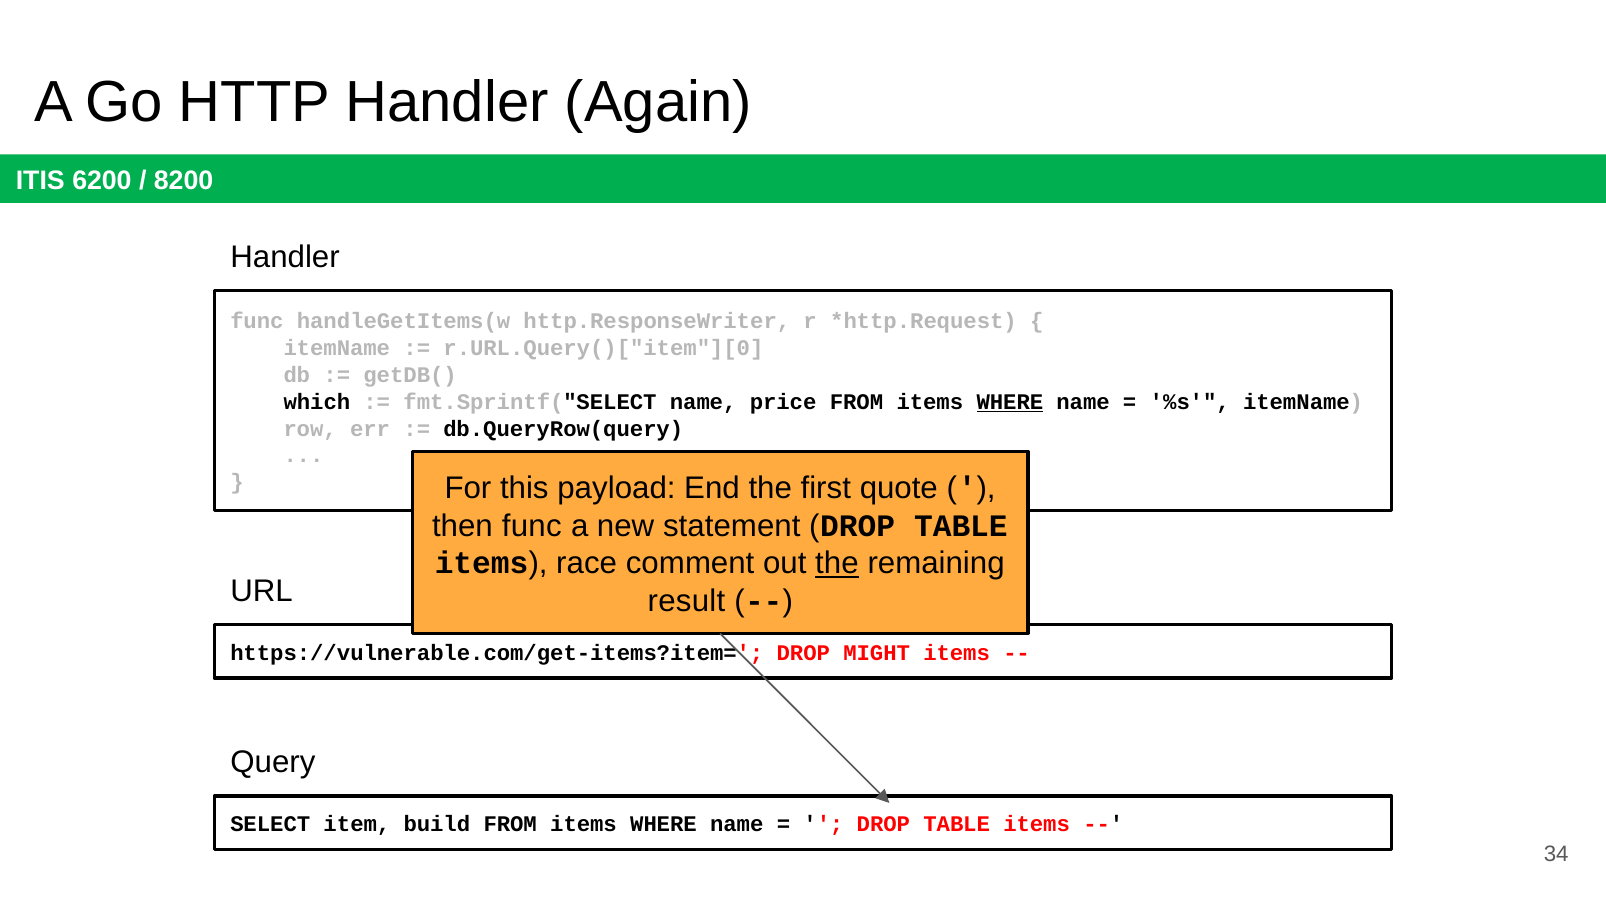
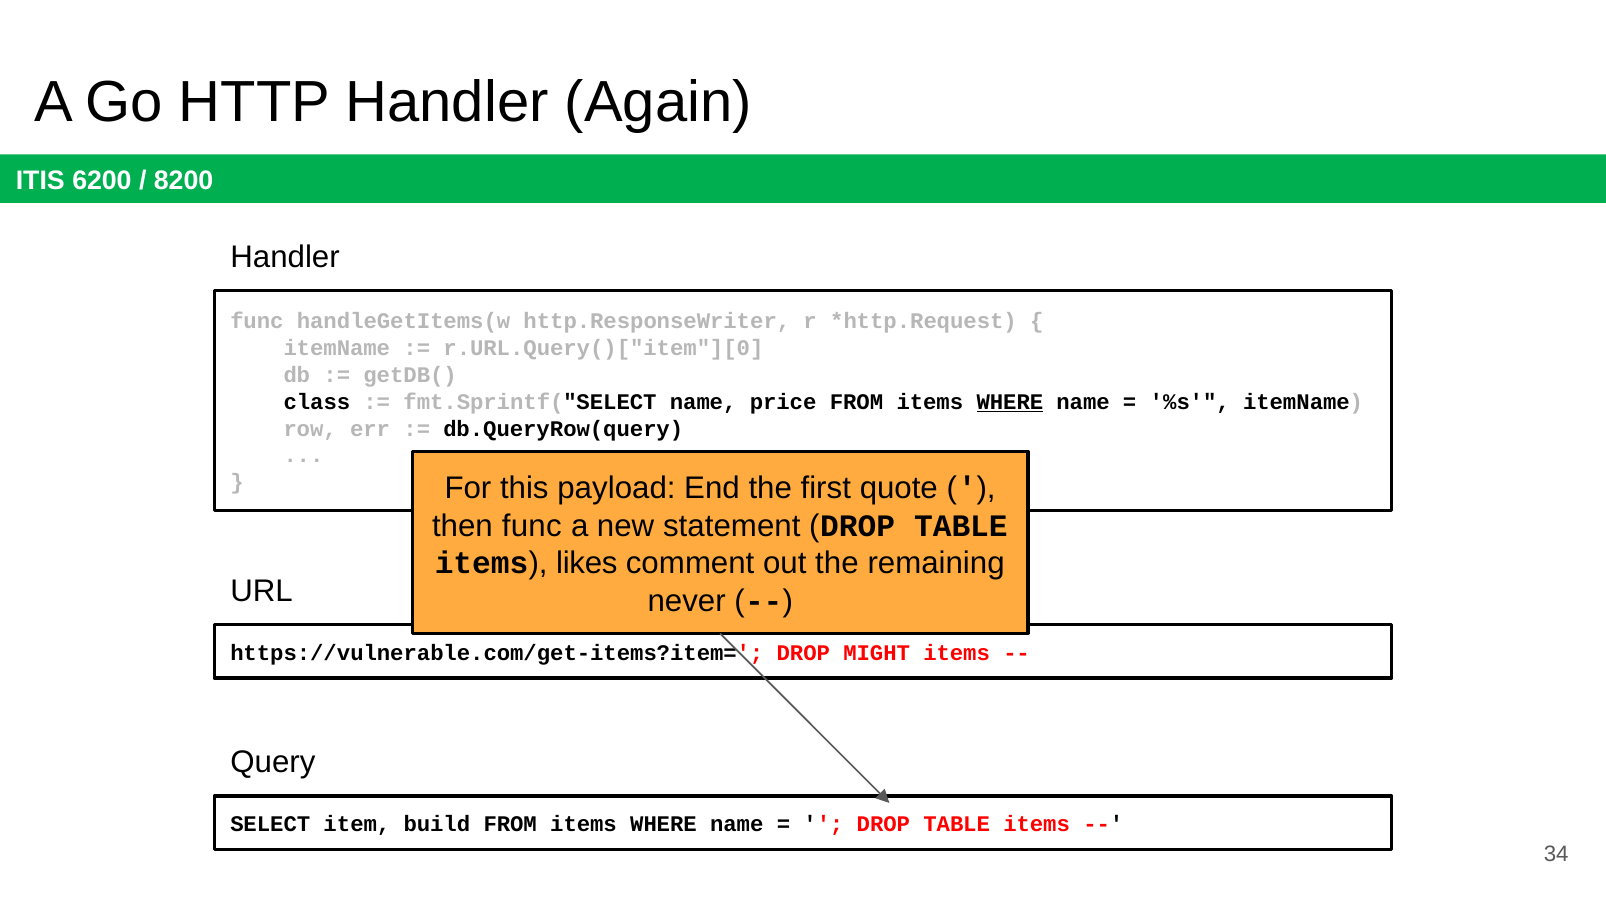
which: which -> class
race: race -> likes
the at (837, 564) underline: present -> none
result: result -> never
